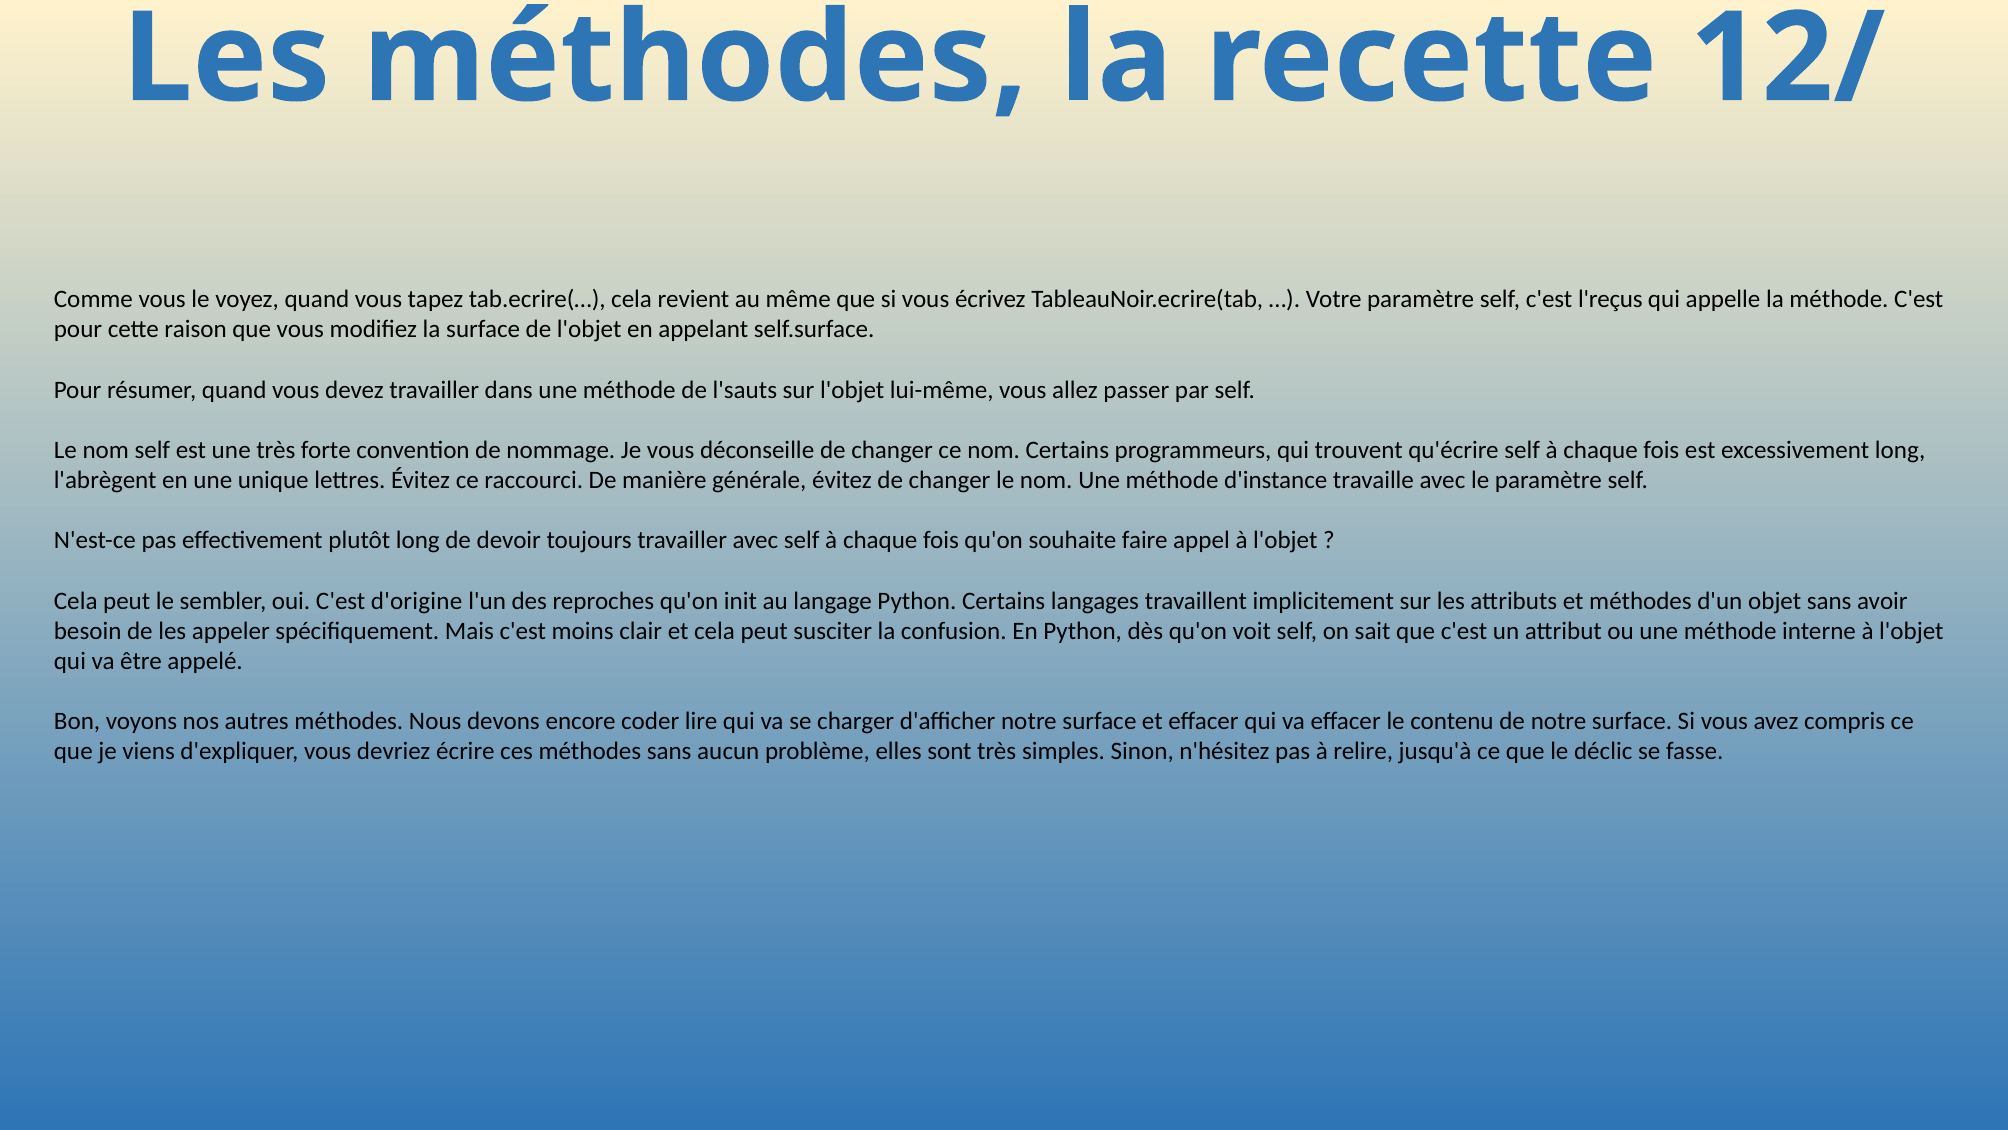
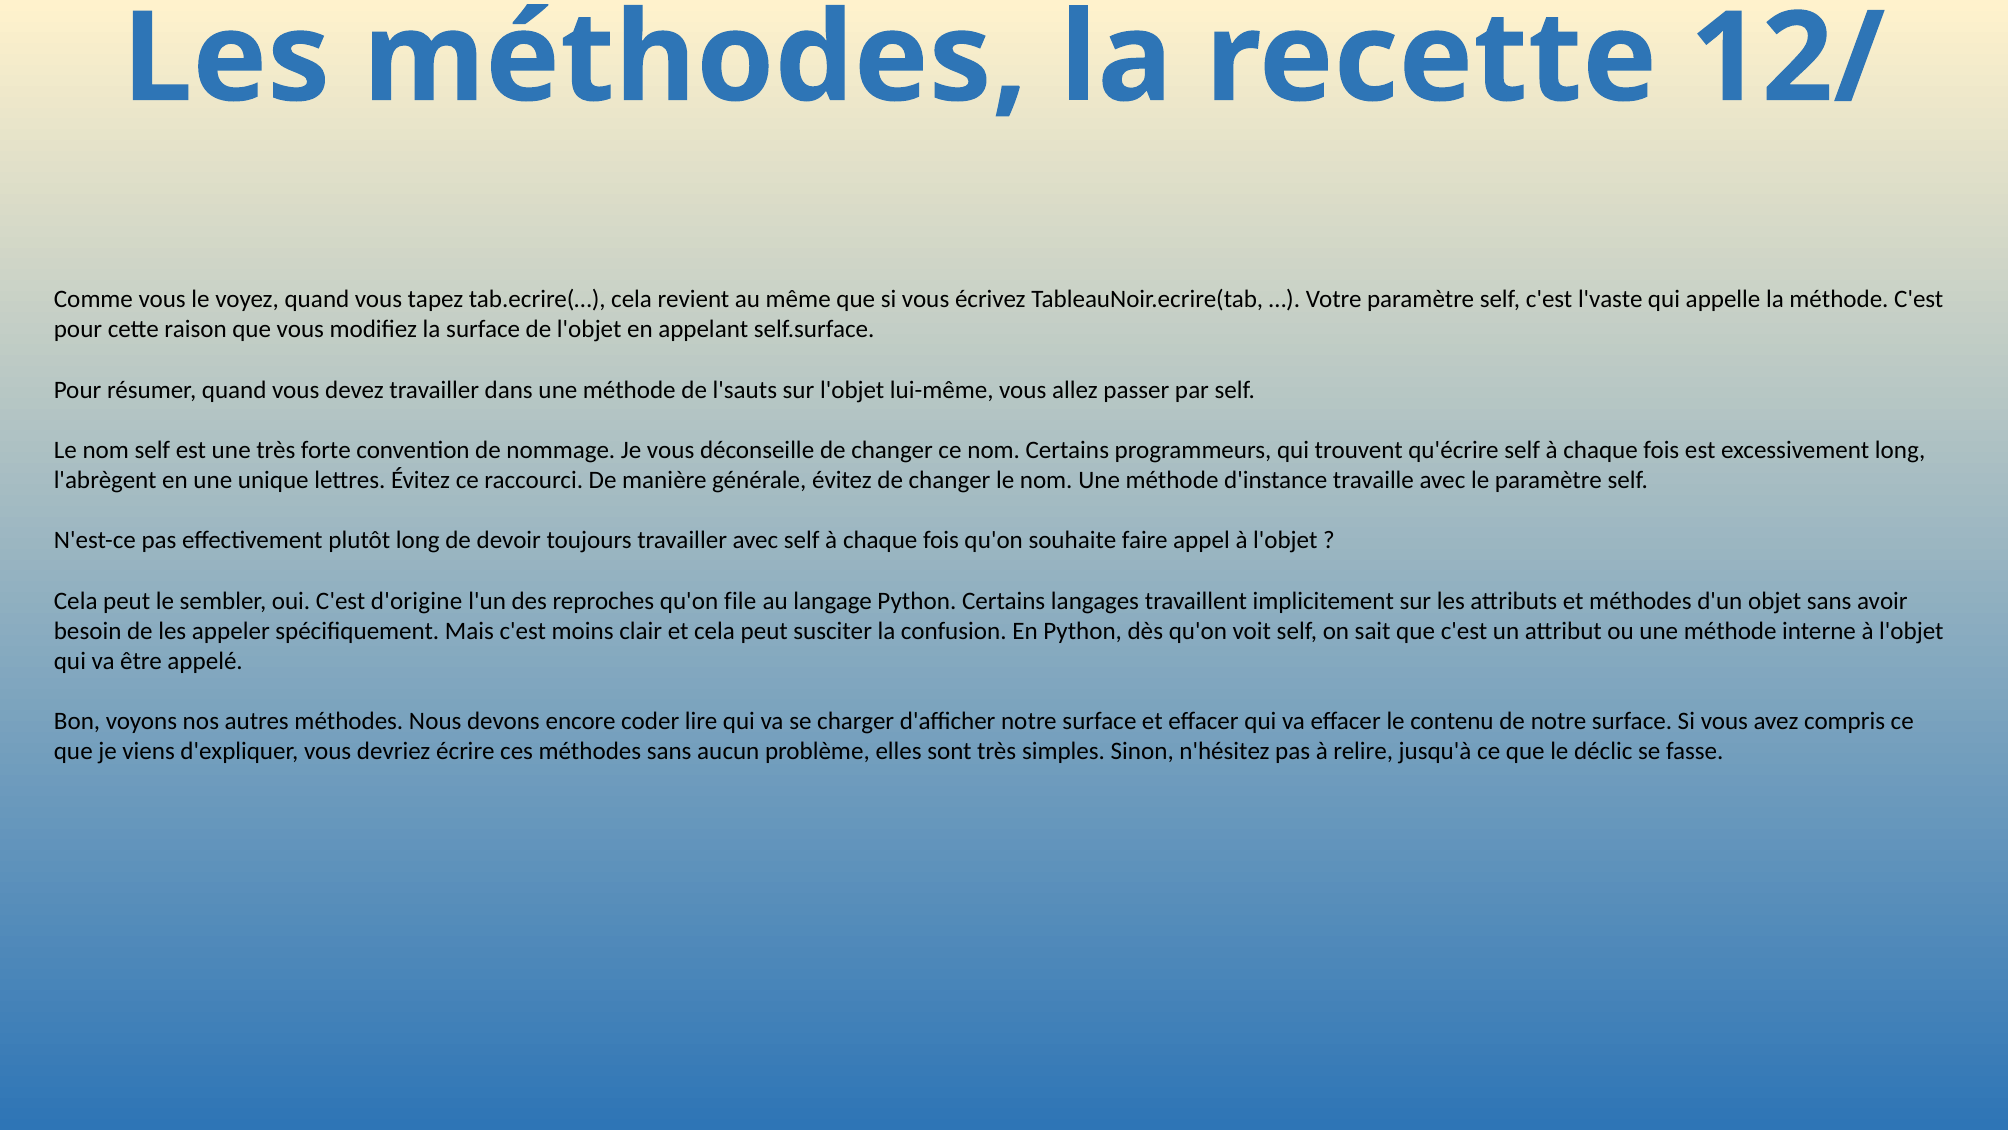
l'reçus: l'reçus -> l'vaste
init: init -> file
